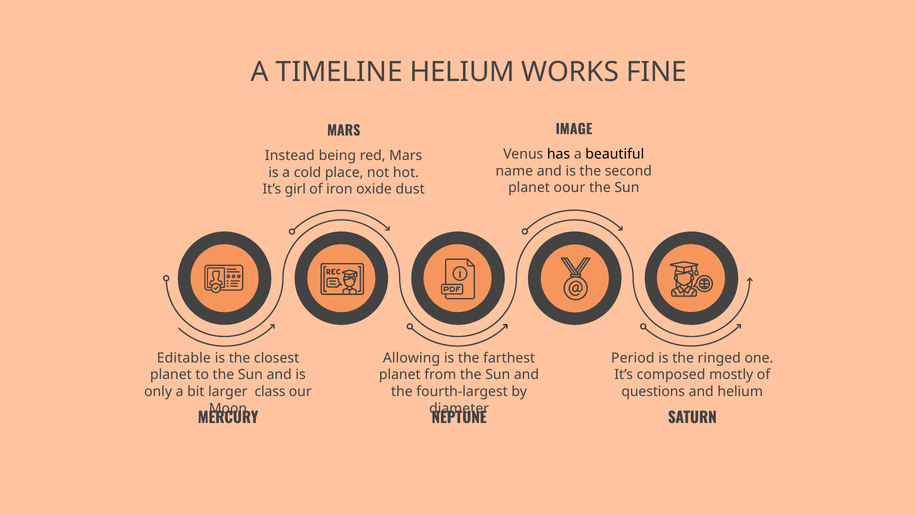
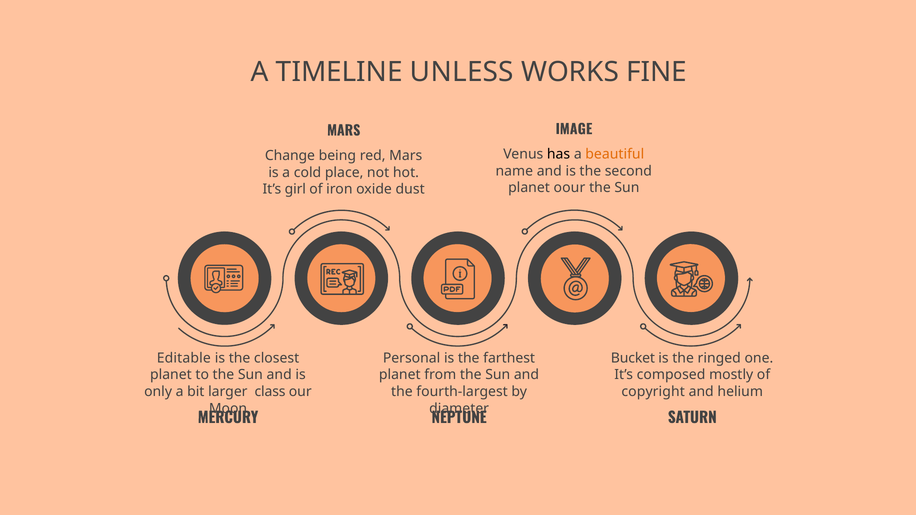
TIMELINE HELIUM: HELIUM -> UNLESS
beautiful colour: black -> orange
Instead: Instead -> Change
Allowing: Allowing -> Personal
Period: Period -> Bucket
questions: questions -> copyright
